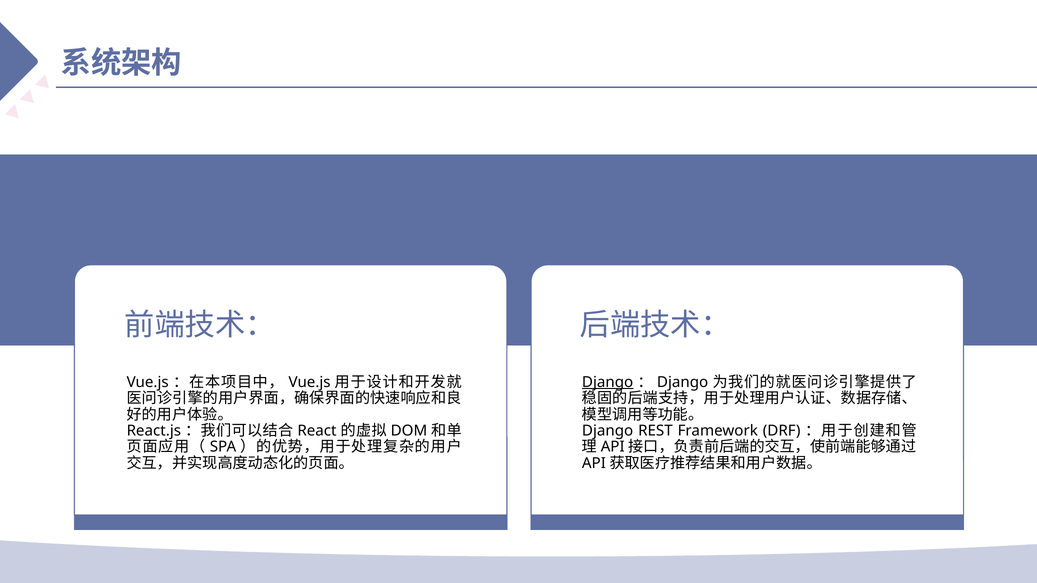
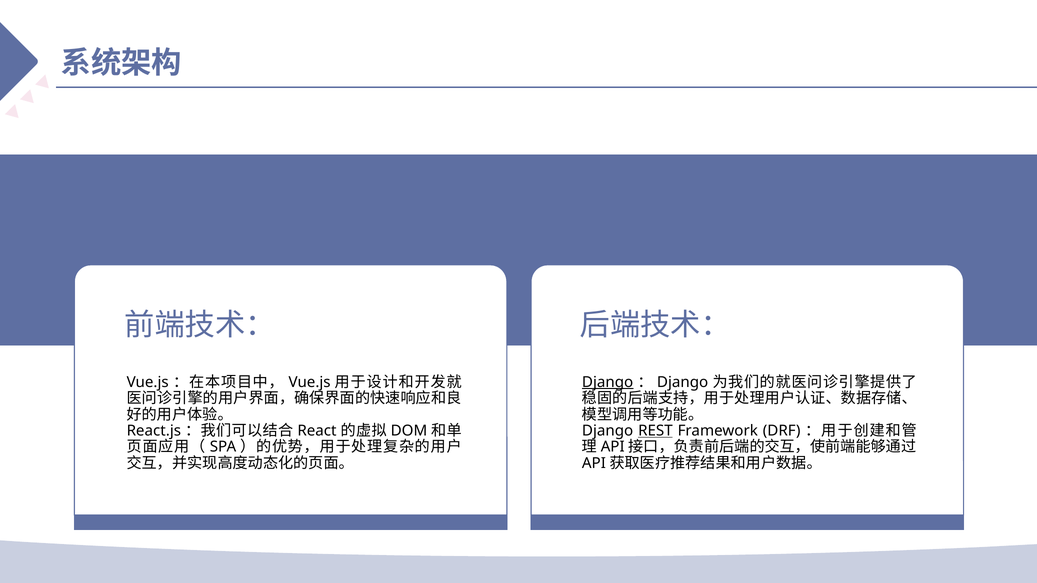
REST underline: none -> present
